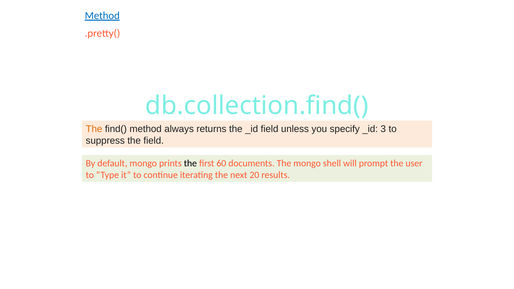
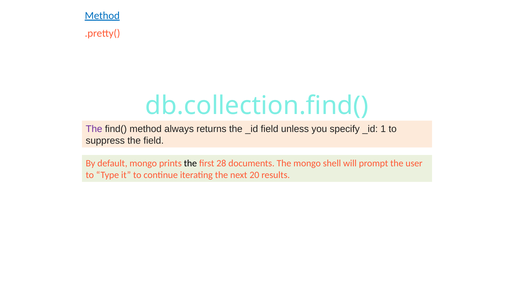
The at (94, 129) colour: orange -> purple
3: 3 -> 1
60: 60 -> 28
